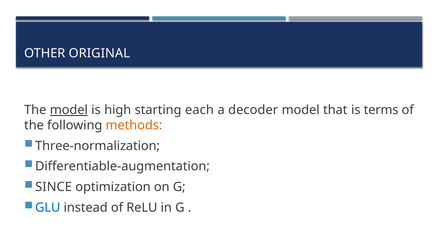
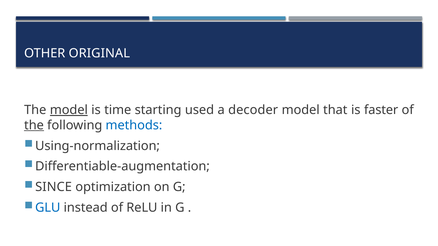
high: high -> time
each: each -> used
terms: terms -> faster
the at (34, 125) underline: none -> present
methods colour: orange -> blue
Three-normalization: Three-normalization -> Using-normalization
